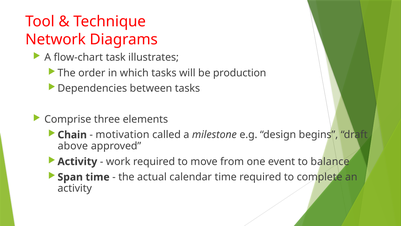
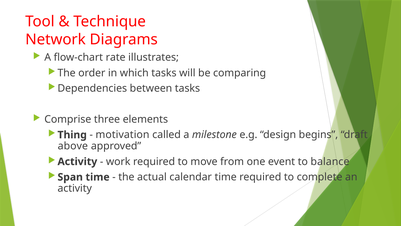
task: task -> rate
production: production -> comparing
Chain: Chain -> Thing
